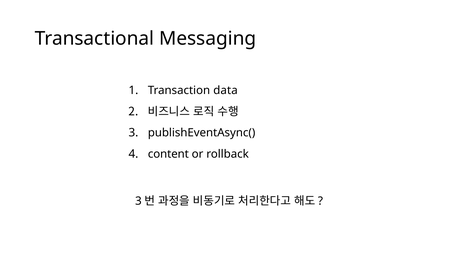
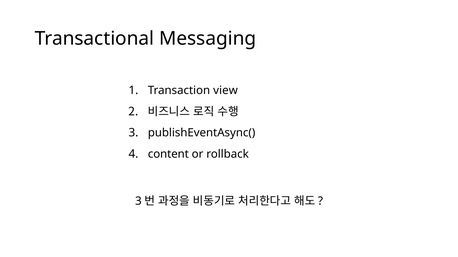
data: data -> view
